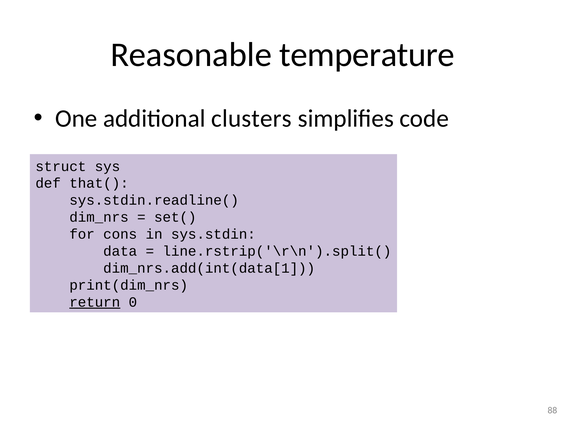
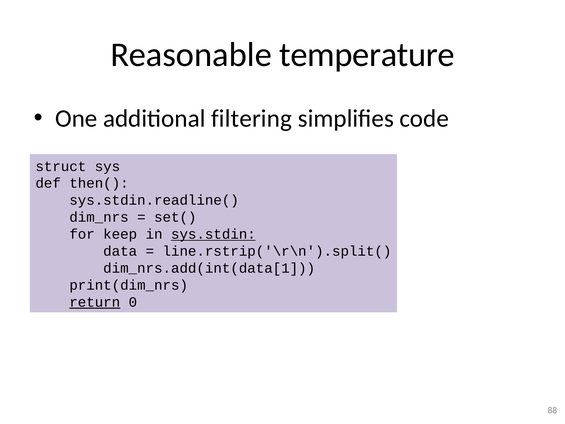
clusters: clusters -> filtering
that(: that( -> then(
cons: cons -> keep
sys.stdin underline: none -> present
